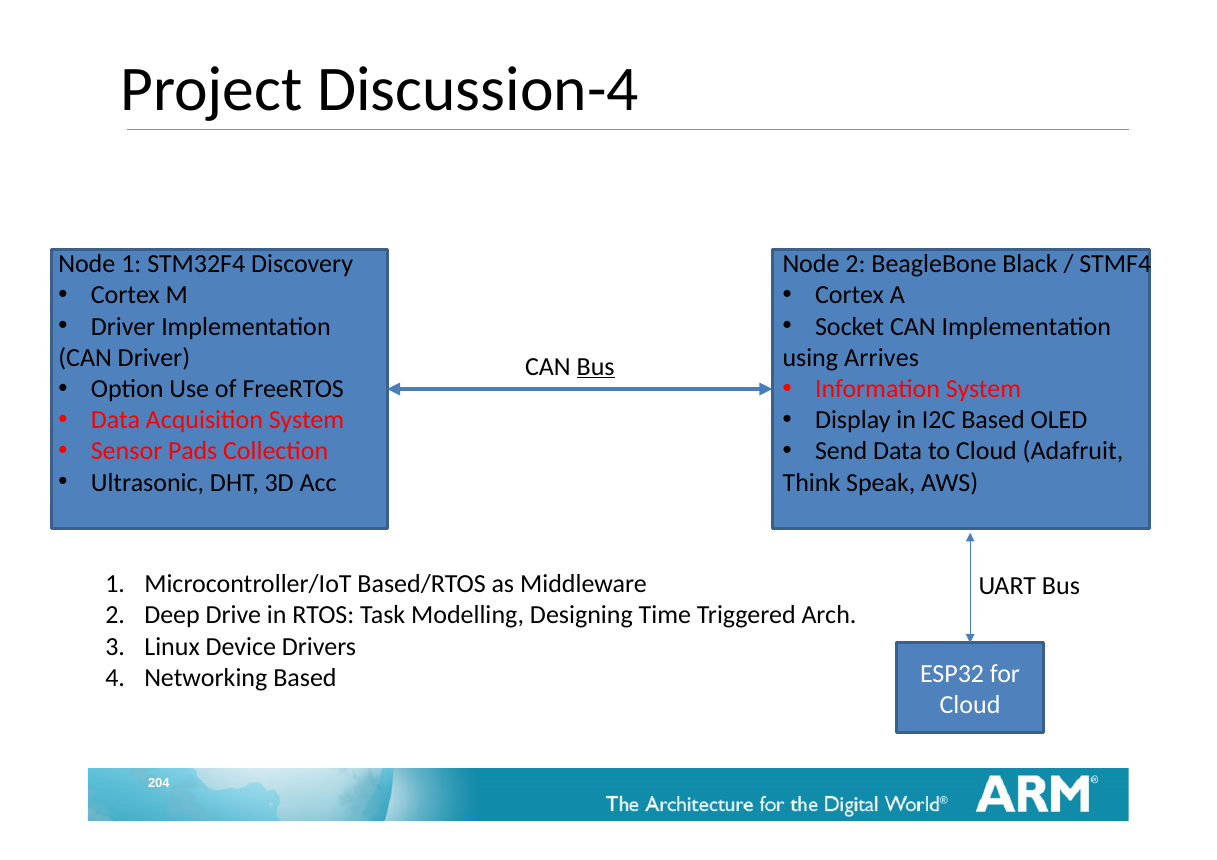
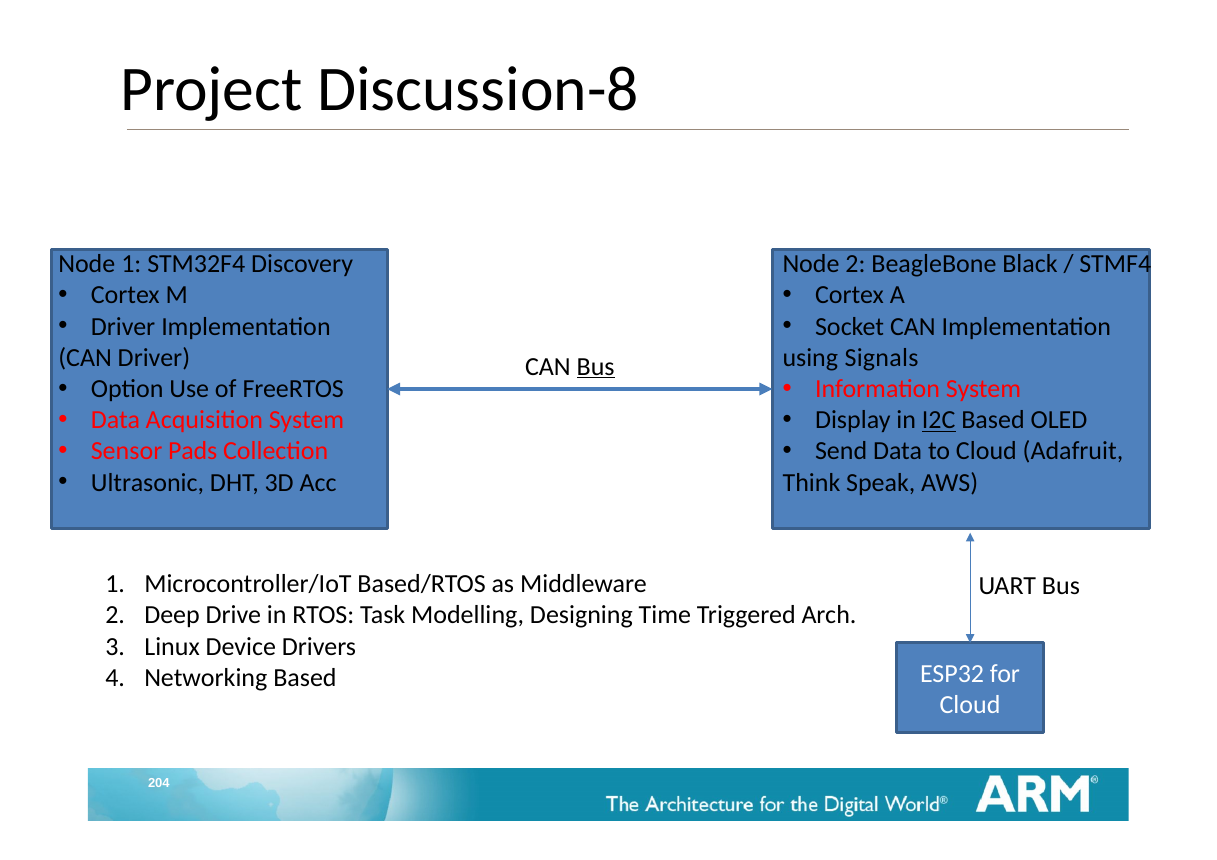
Discussion-4: Discussion-4 -> Discussion-8
Arrives: Arrives -> Signals
I2C underline: none -> present
